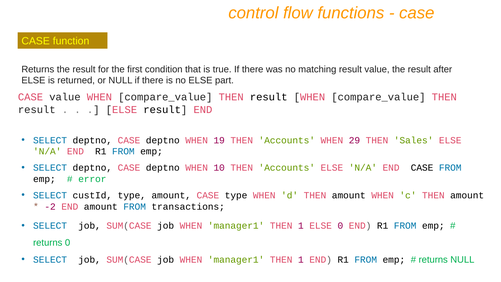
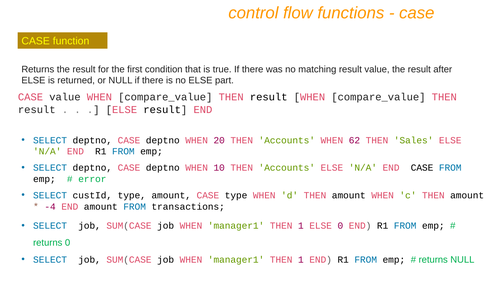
19: 19 -> 20
29: 29 -> 62
-2: -2 -> -4
